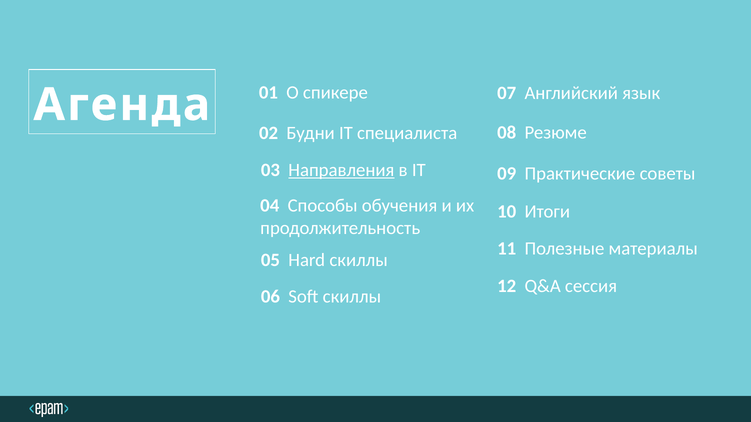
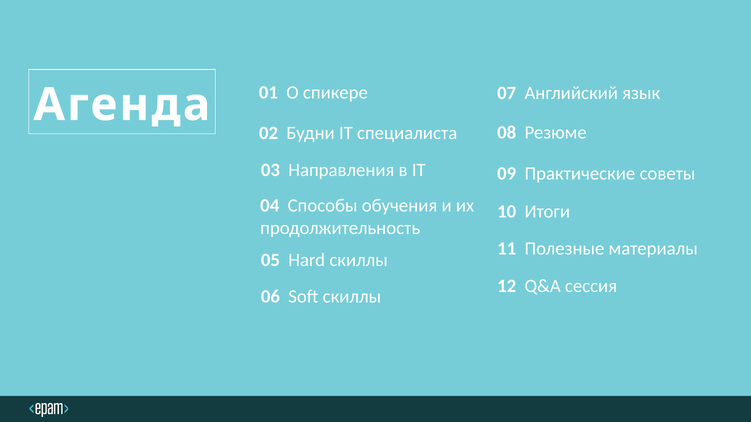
Направления underline: present -> none
